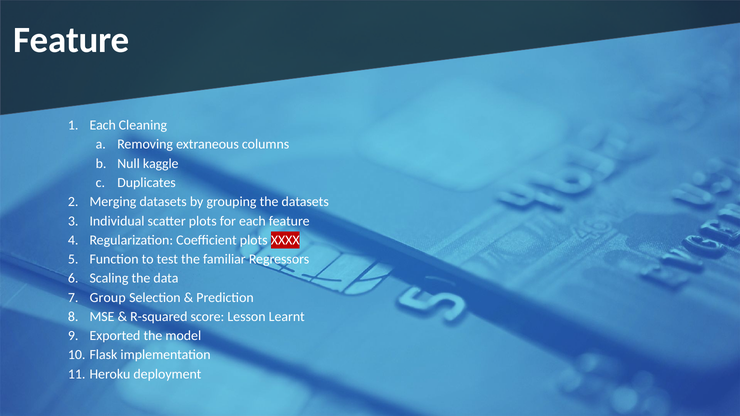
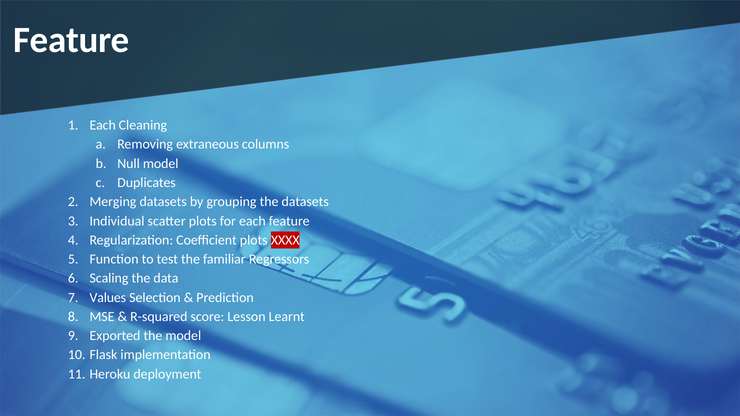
Null kaggle: kaggle -> model
Group: Group -> Values
